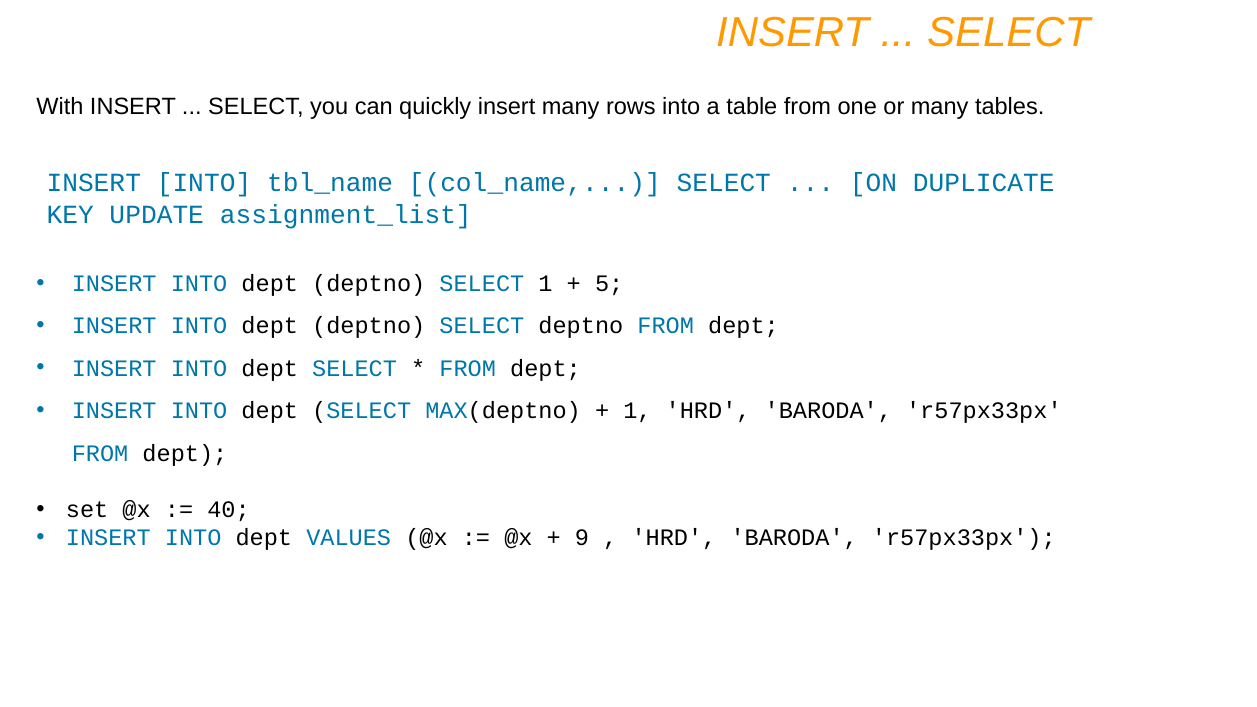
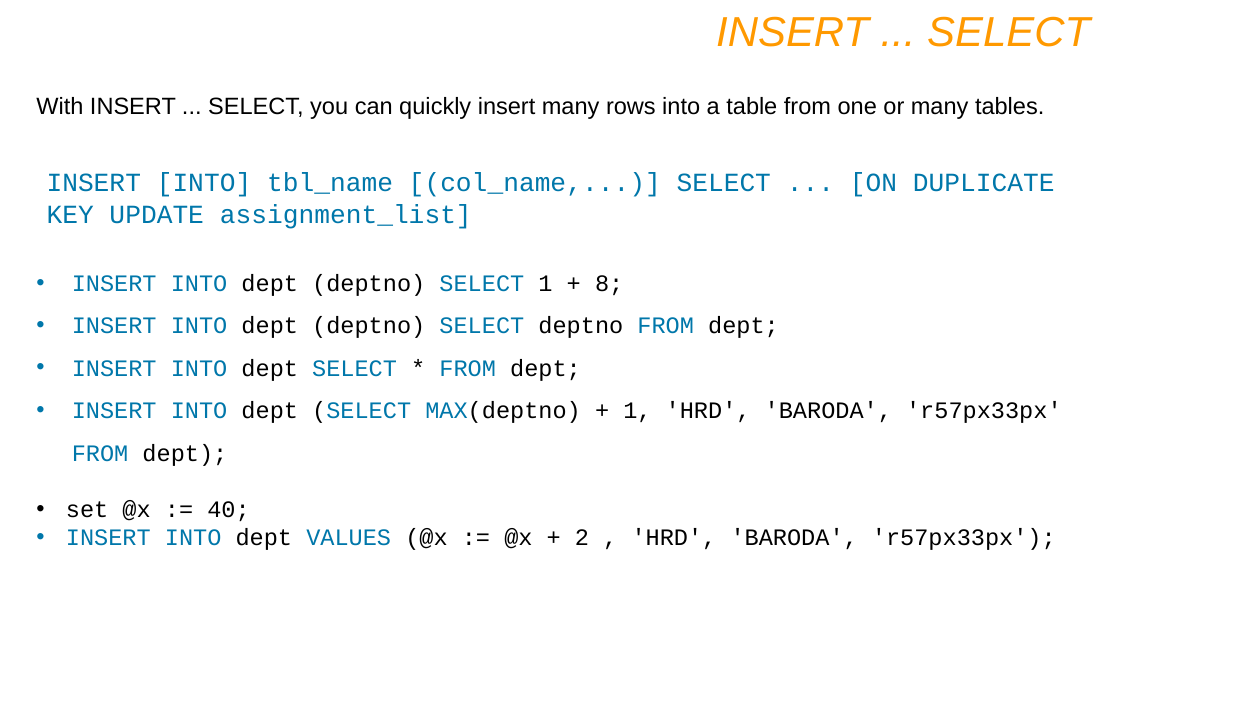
5: 5 -> 8
9: 9 -> 2
